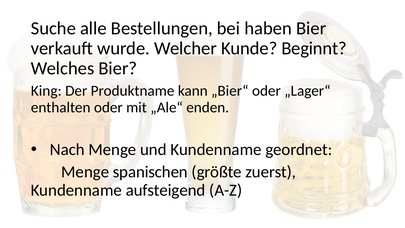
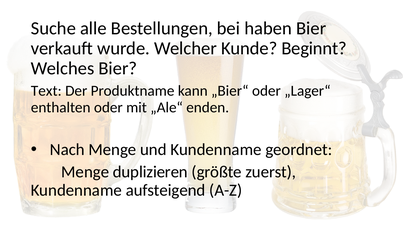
King: King -> Text
spanischen: spanischen -> duplizieren
